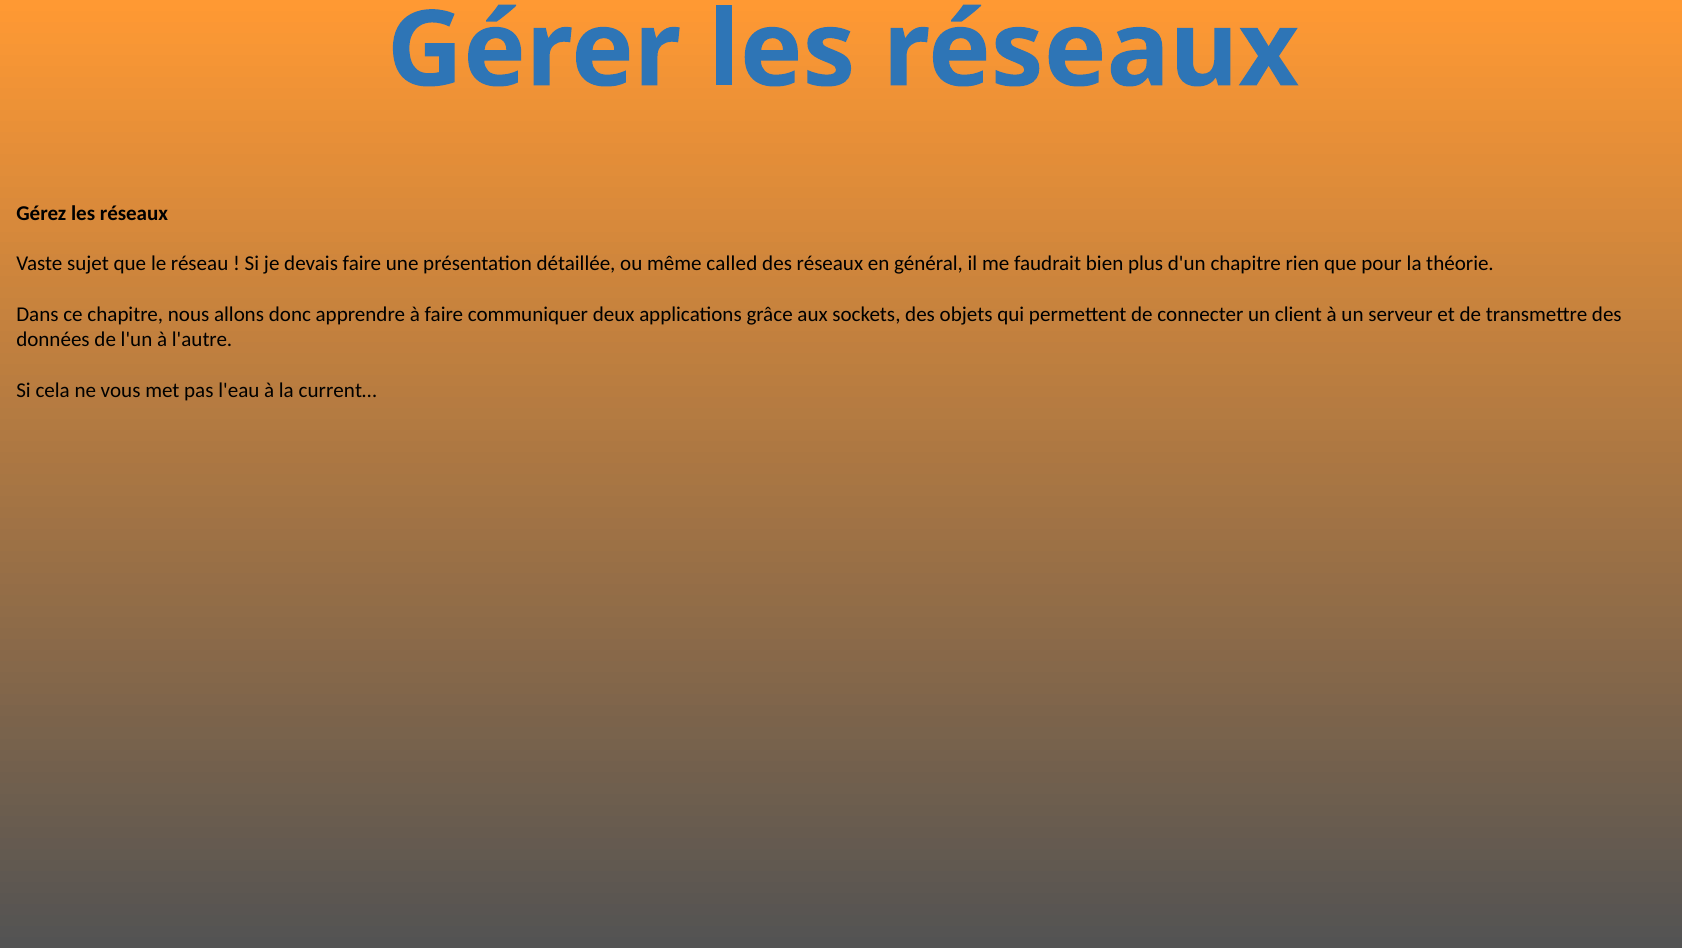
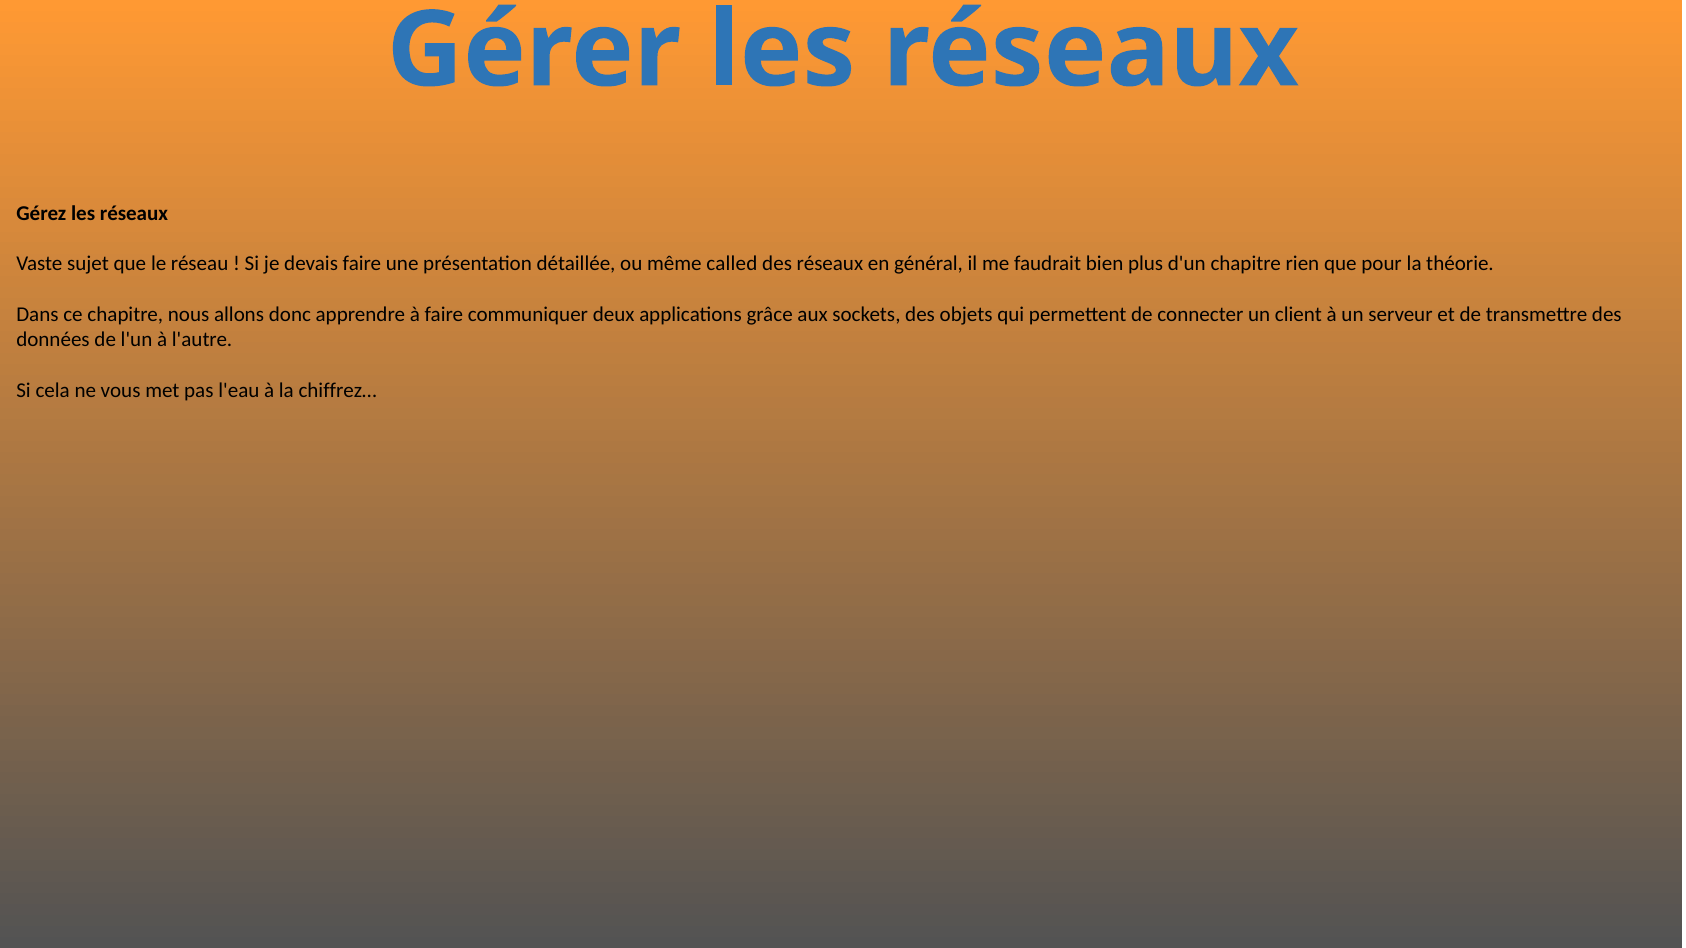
current…: current… -> chiffrez…
